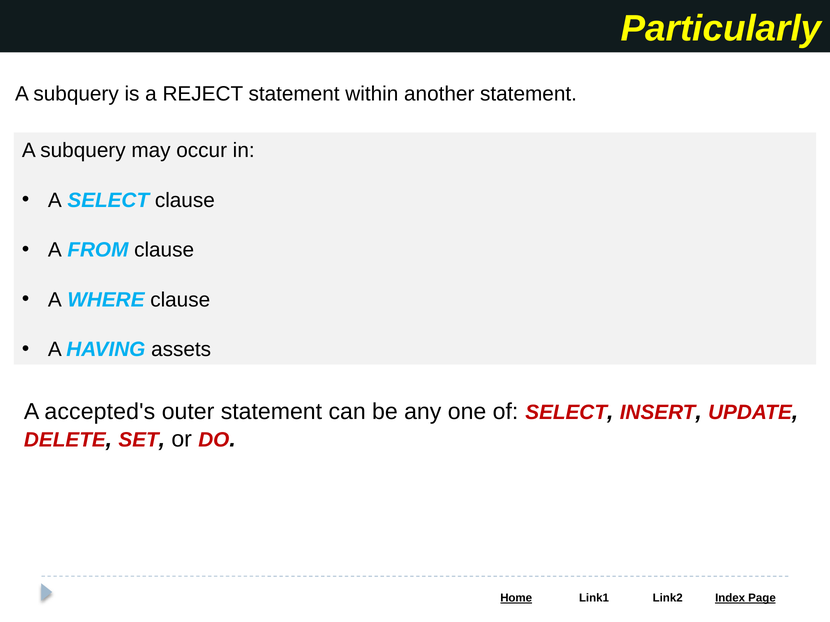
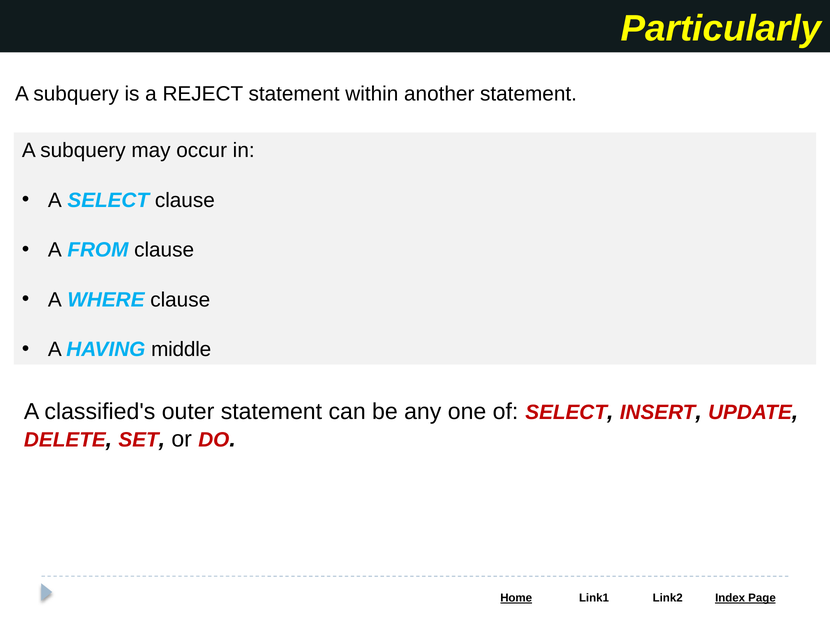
assets: assets -> middle
accepted's: accepted's -> classified's
